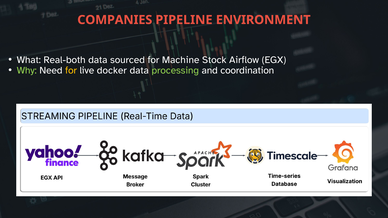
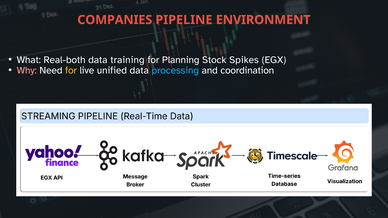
sourced: sourced -> training
Machine: Machine -> Planning
Airflow: Airflow -> Spikes
Why colour: light green -> pink
docker: docker -> unified
processing colour: light green -> light blue
